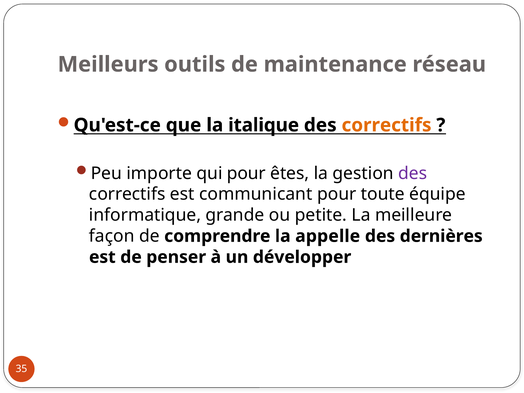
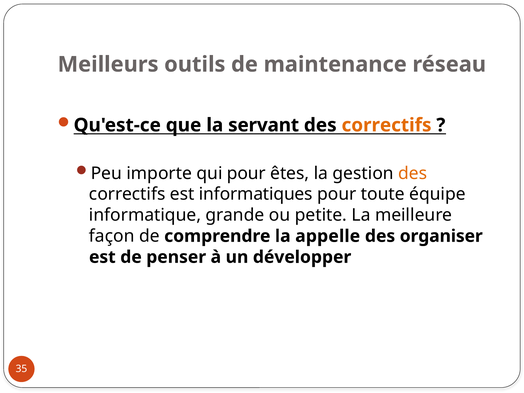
italique: italique -> servant
des at (413, 173) colour: purple -> orange
communicant: communicant -> informatiques
dernières: dernières -> organiser
